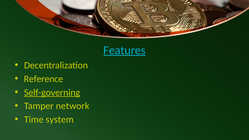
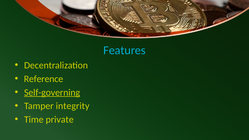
Features underline: present -> none
network: network -> integrity
system: system -> private
